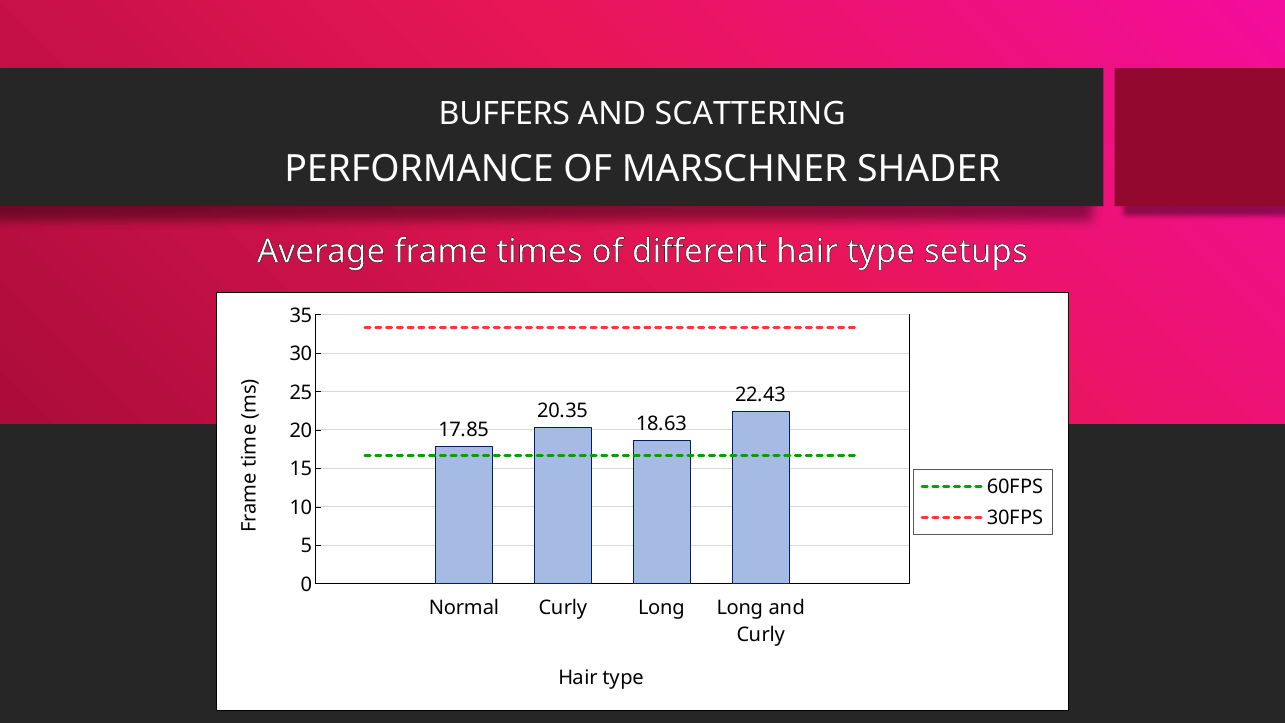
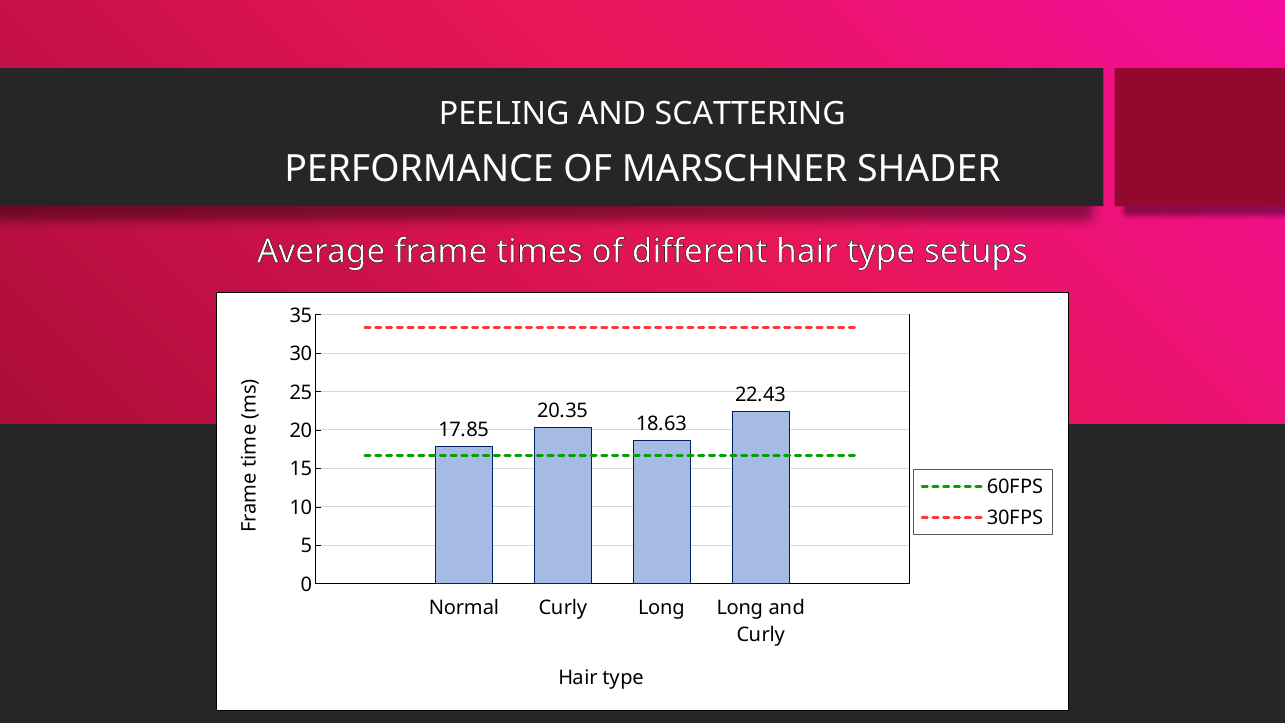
BUFFERS: BUFFERS -> PEELING
